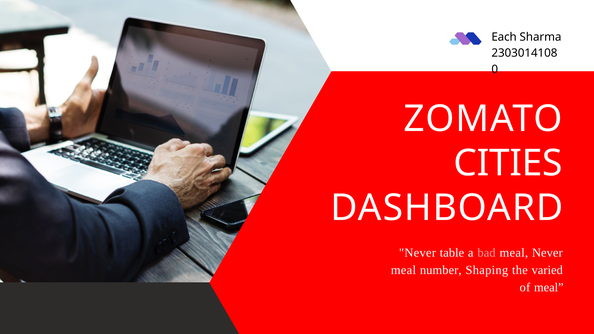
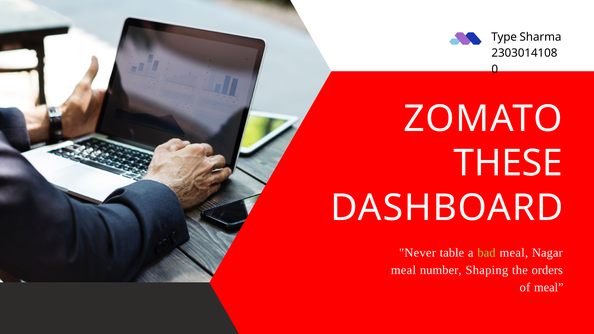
Each: Each -> Type
CITIES: CITIES -> THESE
bad colour: pink -> light green
meal Never: Never -> Nagar
varied: varied -> orders
